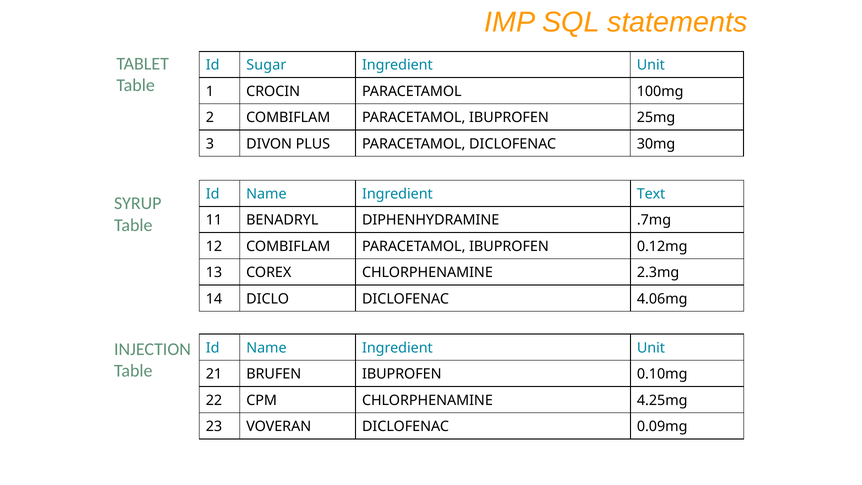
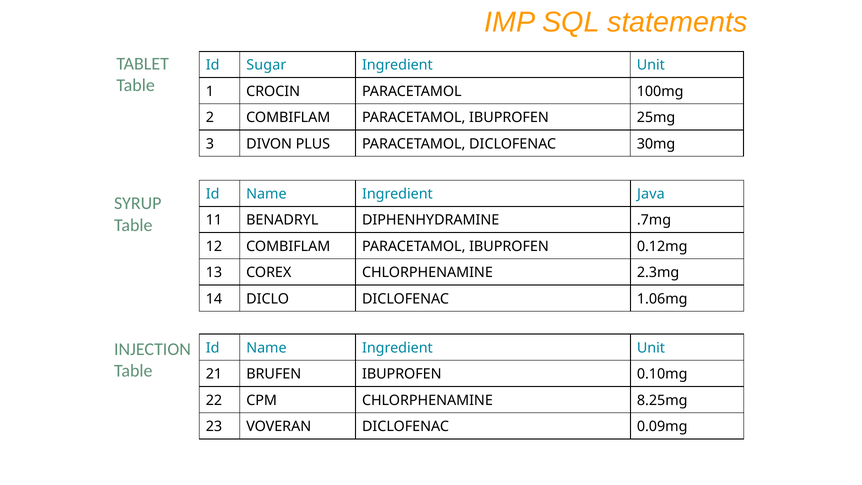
Text: Text -> Java
4.06mg: 4.06mg -> 1.06mg
4.25mg: 4.25mg -> 8.25mg
